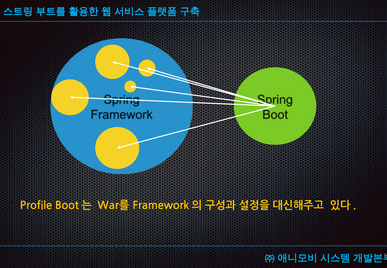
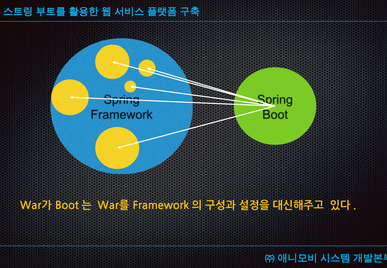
Profile: Profile -> War가
